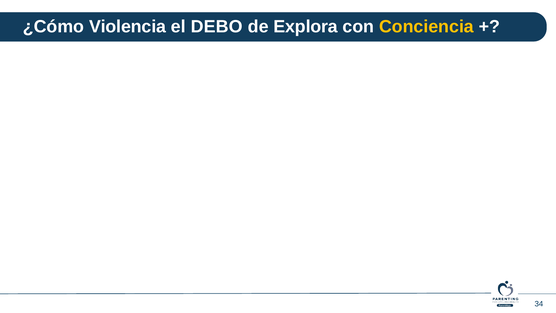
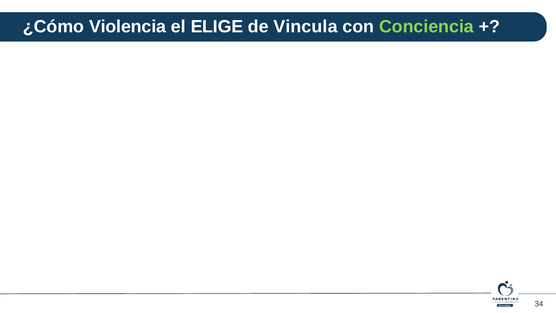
DEBO: DEBO -> ELIGE
Explora: Explora -> Vincula
Conciencia colour: yellow -> light green
